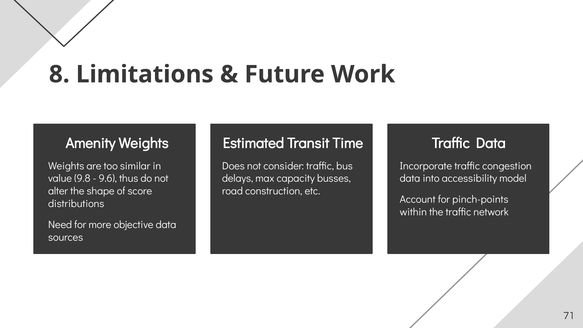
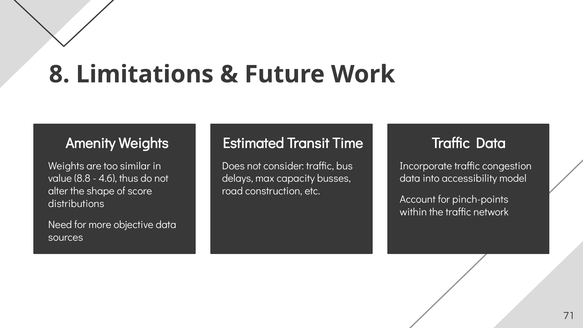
9.8: 9.8 -> 8.8
9.6: 9.6 -> 4.6
